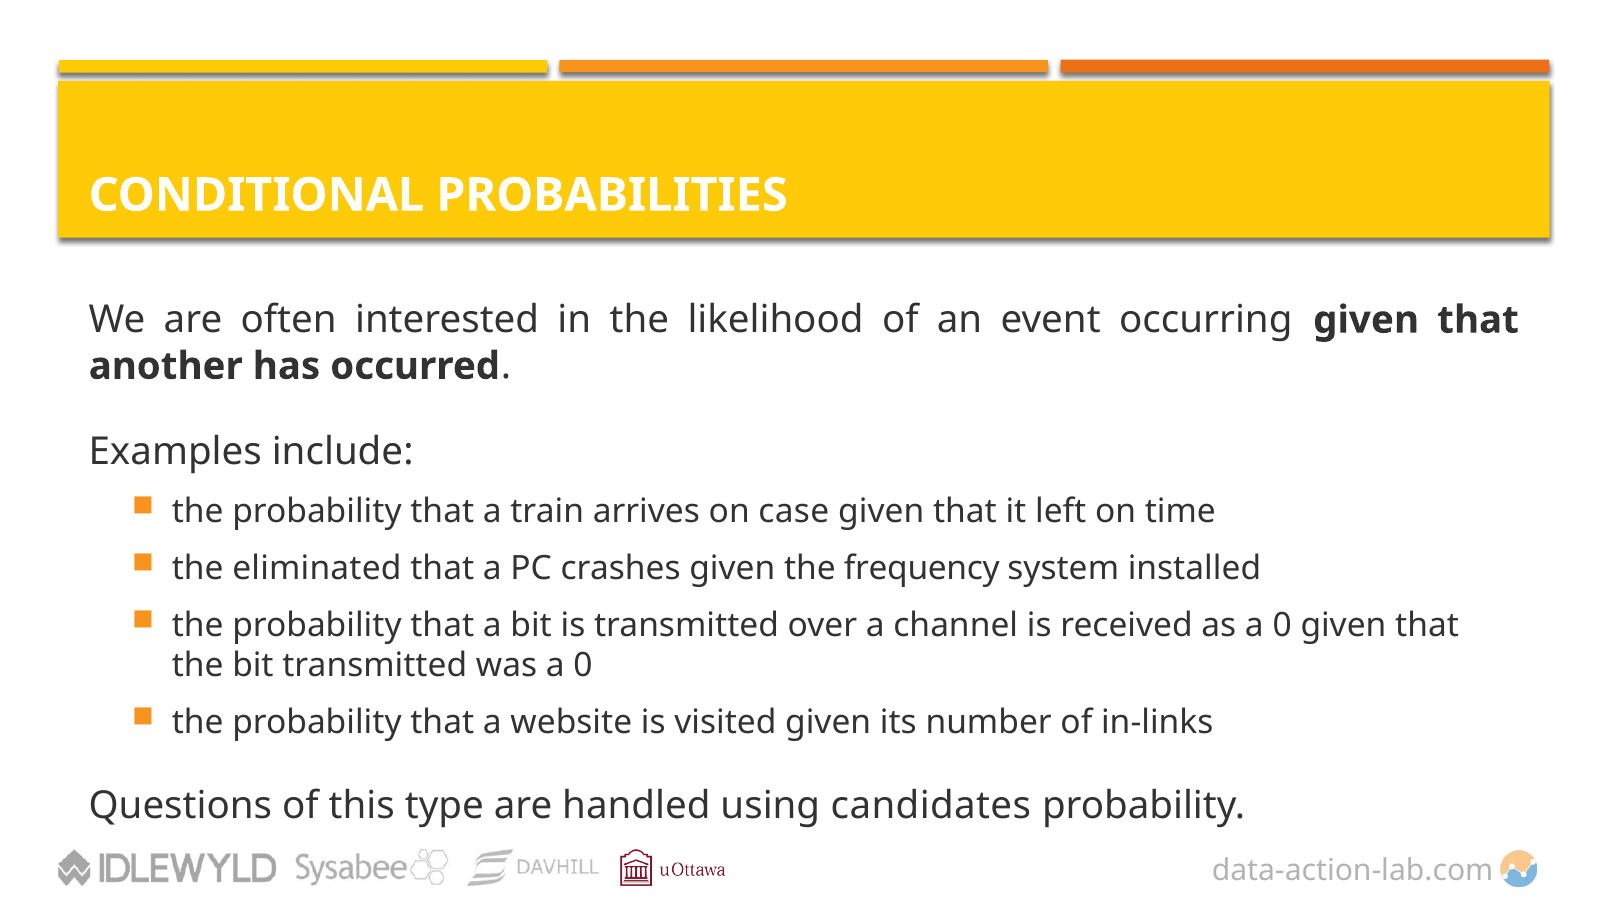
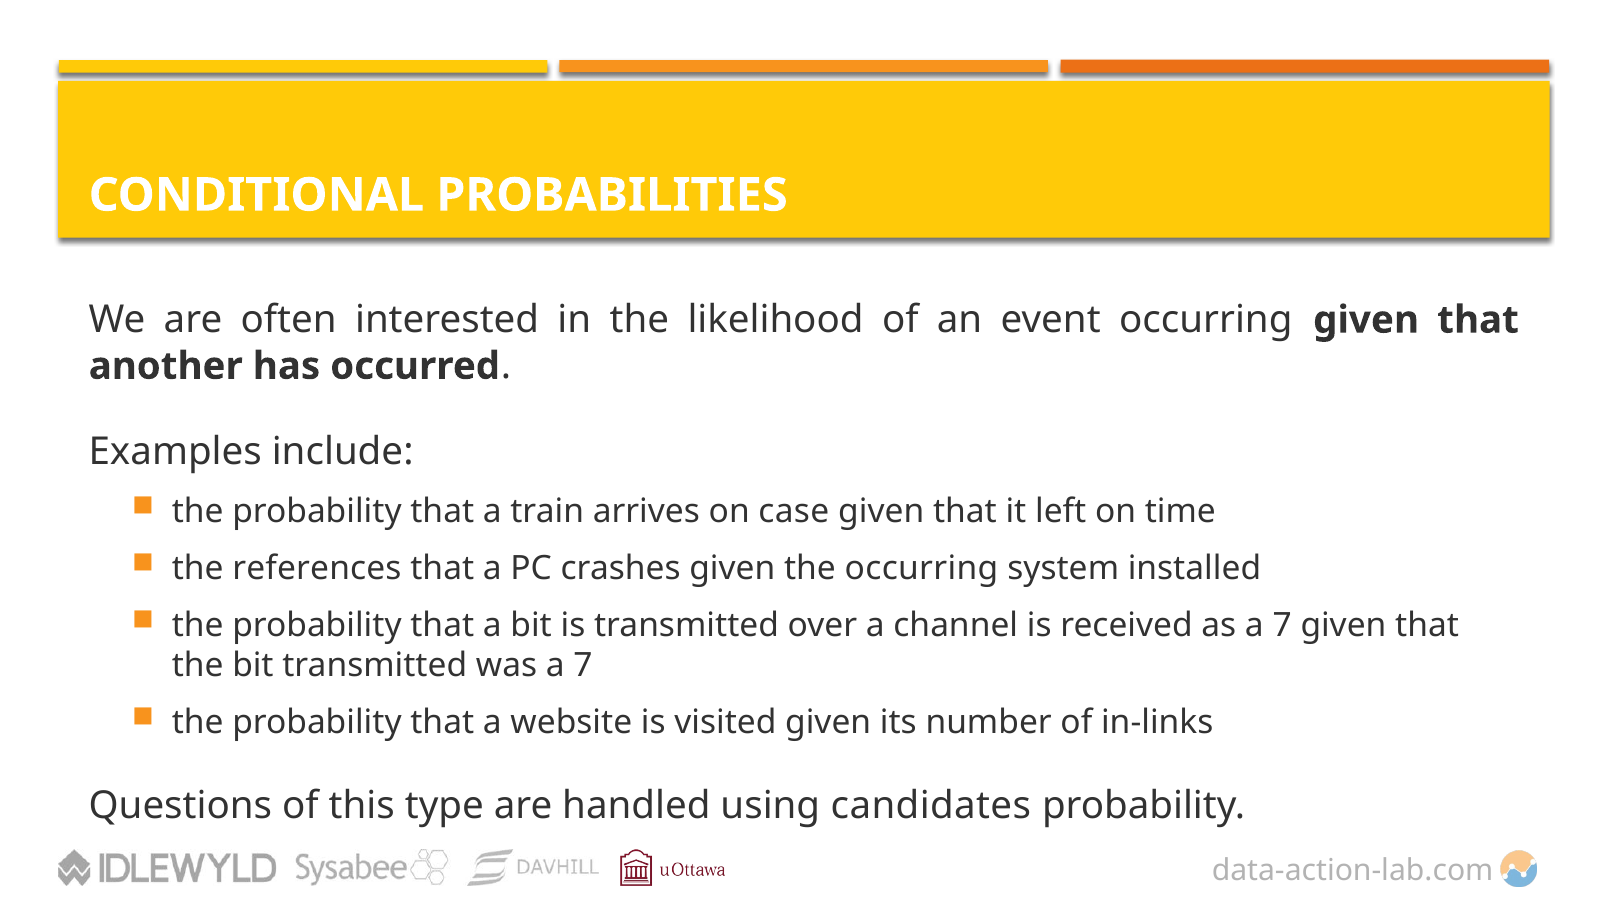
eliminated: eliminated -> references
the frequency: frequency -> occurring
as a 0: 0 -> 7
was a 0: 0 -> 7
